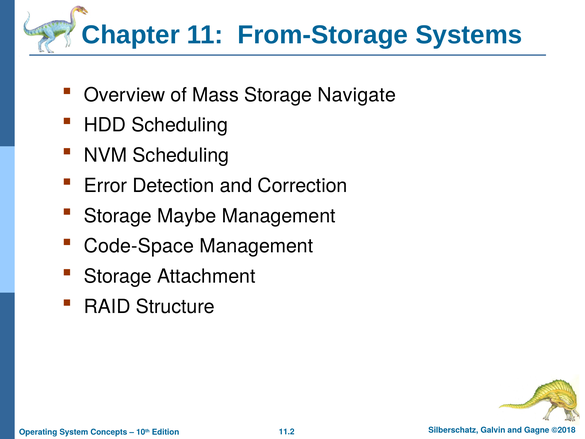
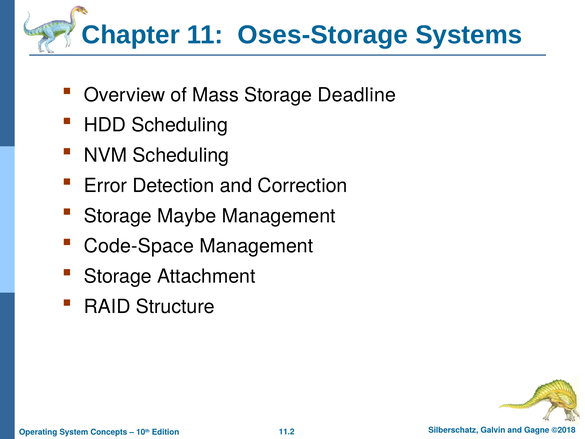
From-Storage: From-Storage -> Oses-Storage
Navigate: Navigate -> Deadline
